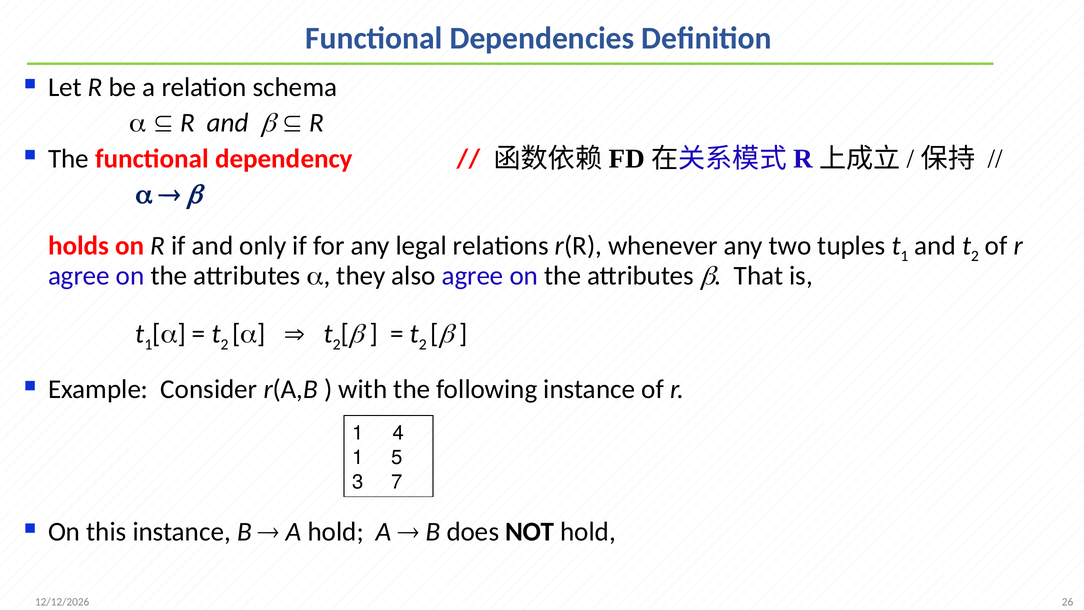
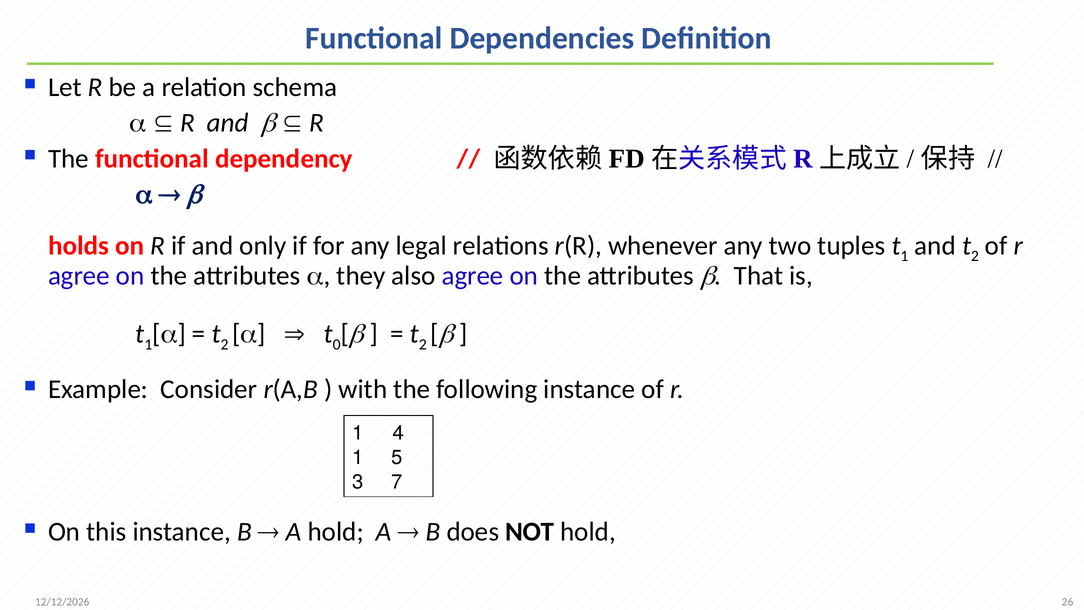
2 at (337, 344): 2 -> 0
